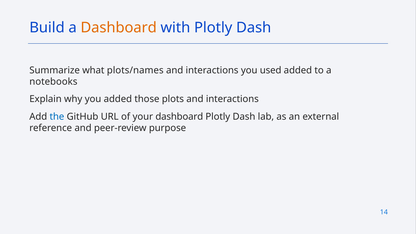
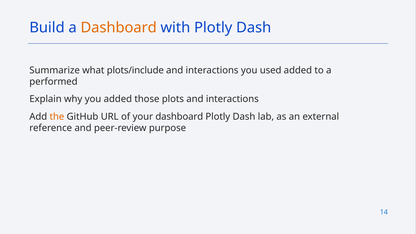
plots/names: plots/names -> plots/include
notebooks: notebooks -> performed
the colour: blue -> orange
